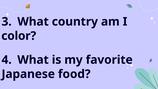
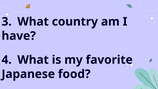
color: color -> have
